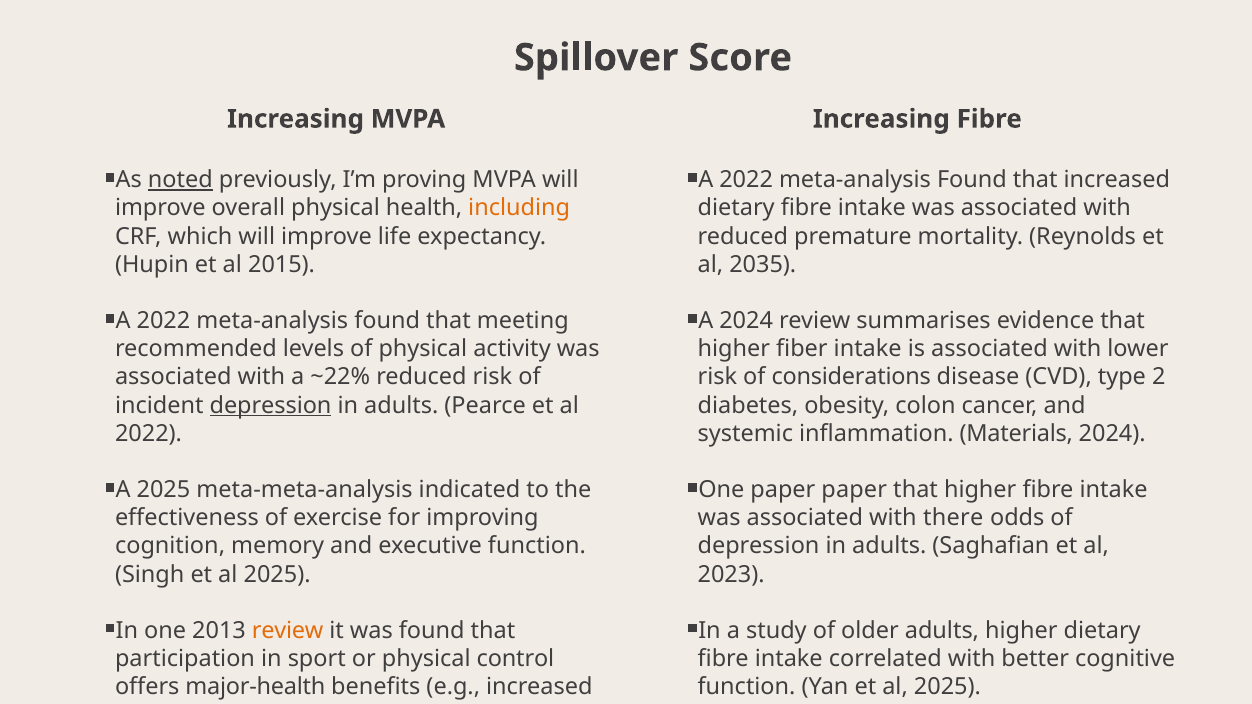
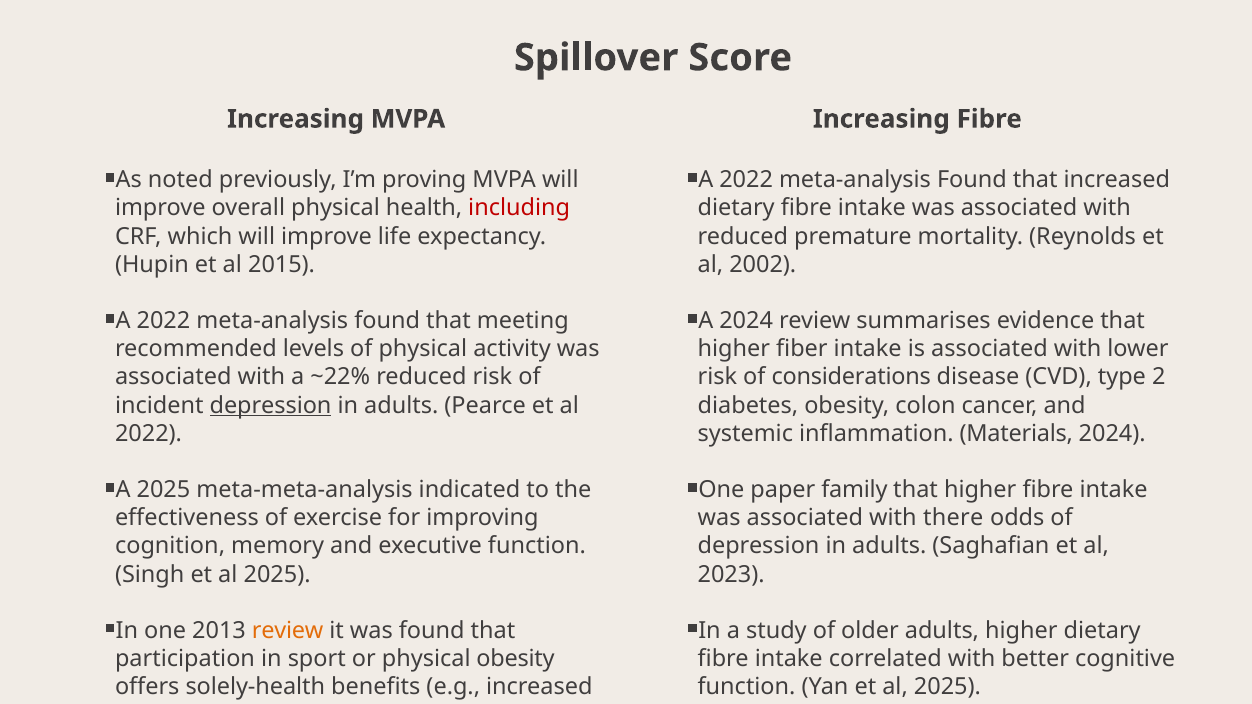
noted underline: present -> none
including colour: orange -> red
2035: 2035 -> 2002
paper paper: paper -> family
physical control: control -> obesity
major-health: major-health -> solely-health
